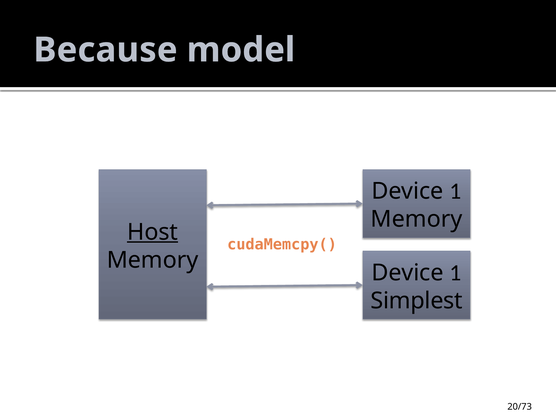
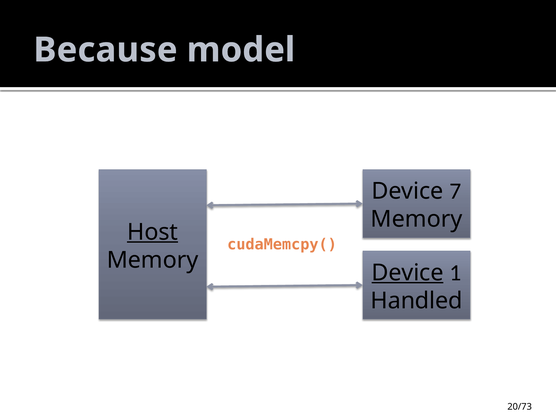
1 at (455, 191): 1 -> 7
Device at (408, 273) underline: none -> present
Simplest: Simplest -> Handled
